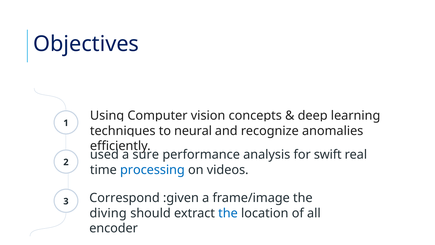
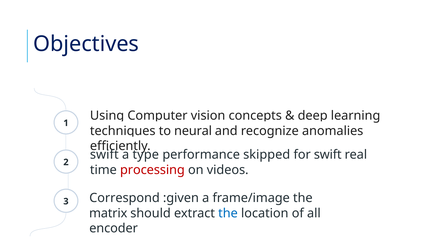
used at (104, 154): used -> swift
sure: sure -> type
analysis: analysis -> skipped
processing colour: blue -> red
diving: diving -> matrix
